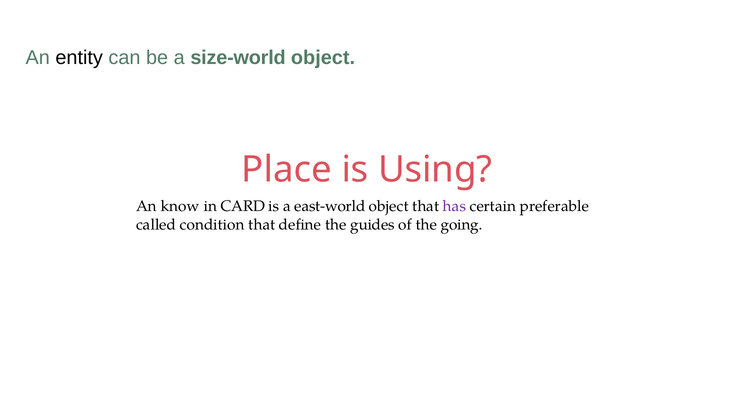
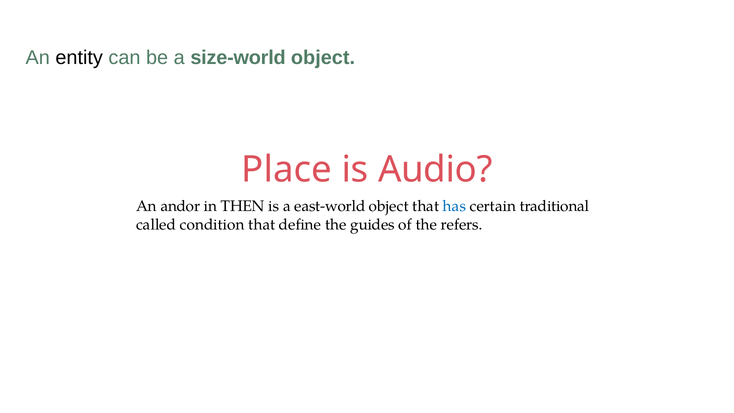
Using: Using -> Audio
know: know -> andor
CARD: CARD -> THEN
has colour: purple -> blue
preferable: preferable -> traditional
going: going -> refers
